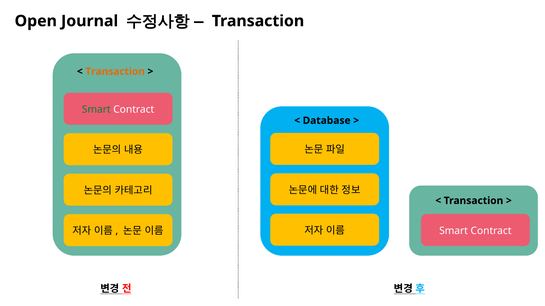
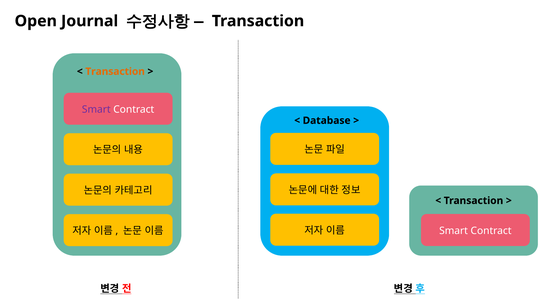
Smart at (96, 110) colour: green -> purple
